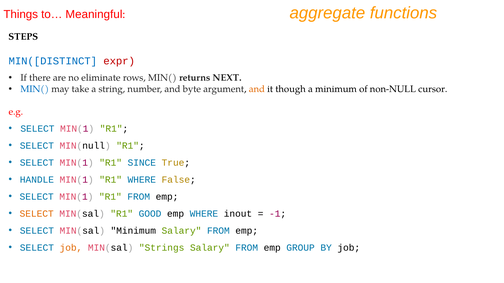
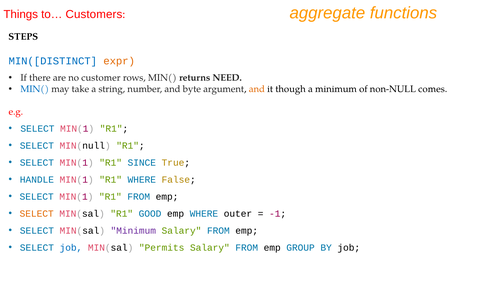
Meaningful: Meaningful -> Customers
expr colour: red -> orange
eliminate: eliminate -> customer
NEXT: NEXT -> NEED
cursor: cursor -> comes
inout: inout -> outer
Minimum at (133, 231) colour: black -> purple
job at (71, 248) colour: orange -> blue
Strings: Strings -> Permits
